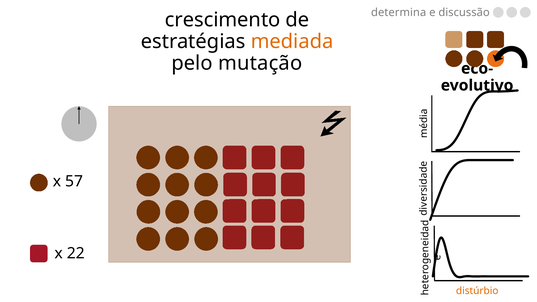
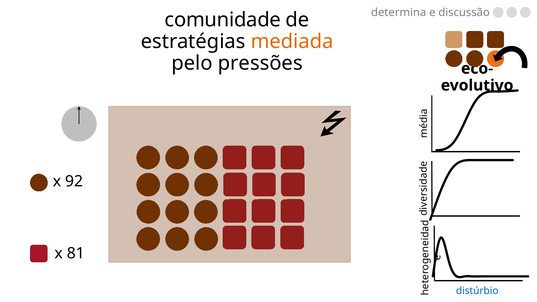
crescimento: crescimento -> comunidade
mutação: mutação -> pressões
57: 57 -> 92
22: 22 -> 81
distúrbio colour: orange -> blue
